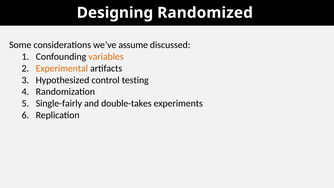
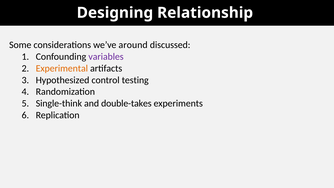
Randomized: Randomized -> Relationship
assume: assume -> around
variables colour: orange -> purple
Single-fairly: Single-fairly -> Single-think
